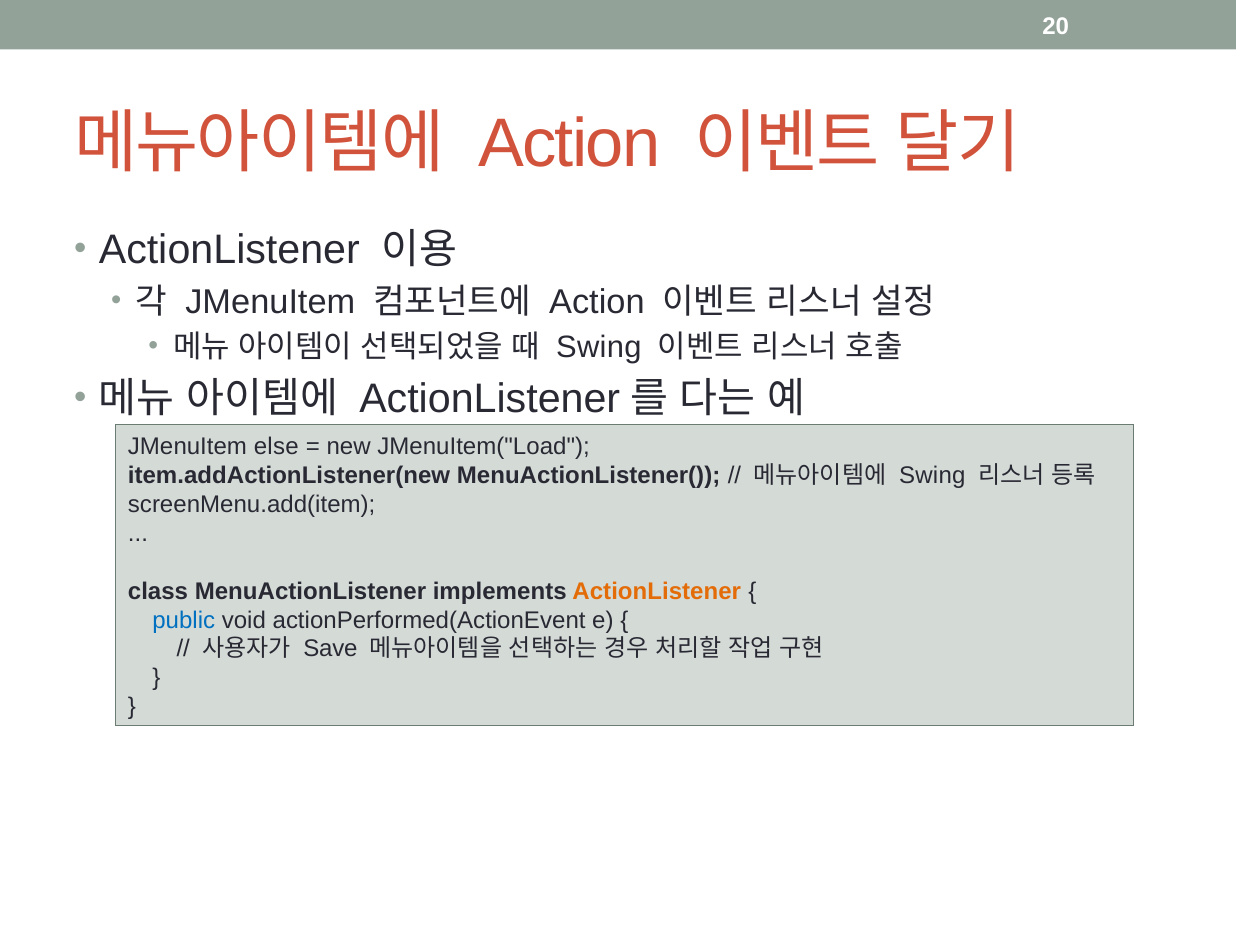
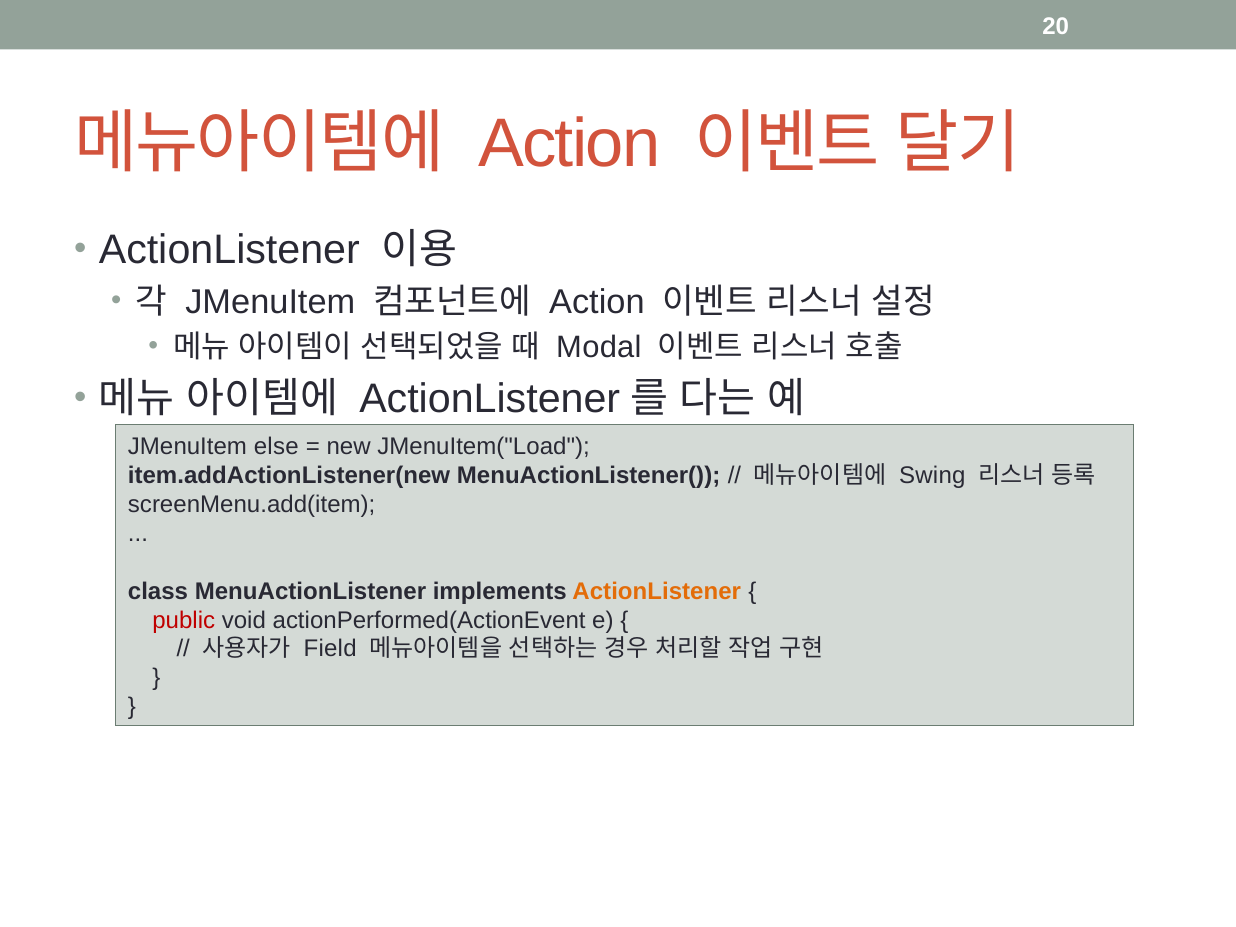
Swing at (599, 347): Swing -> Modal
public colour: blue -> red
Save: Save -> Field
